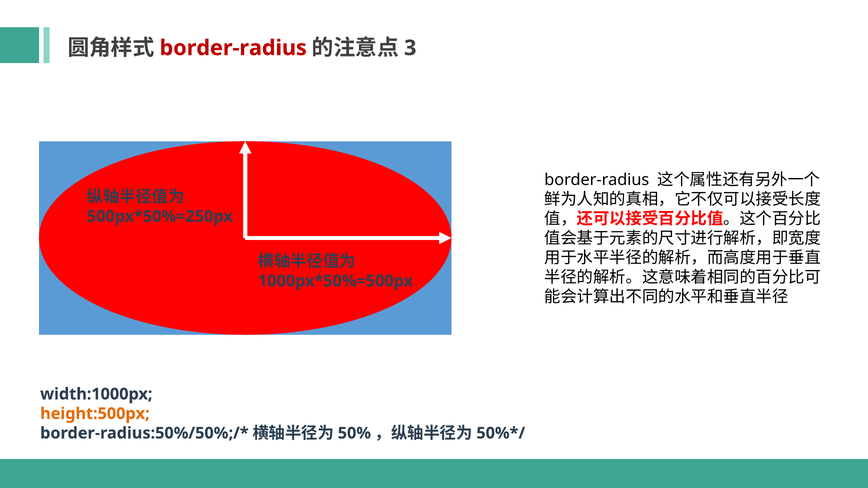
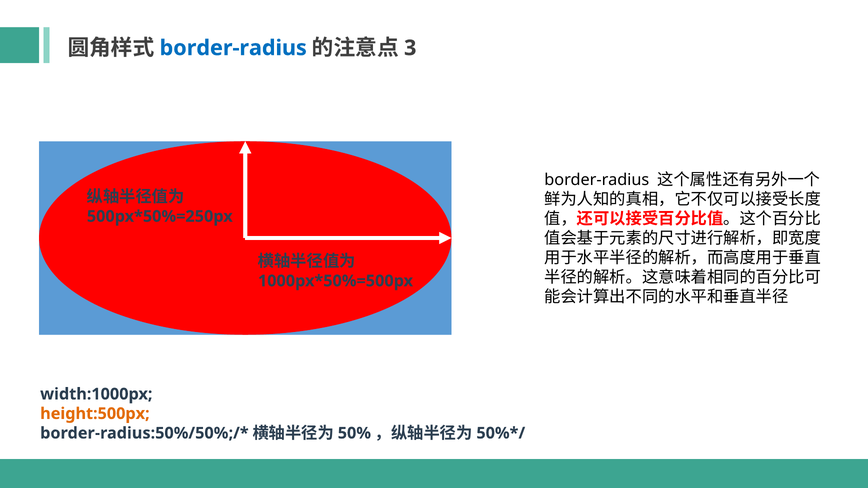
border-radius at (233, 48) colour: red -> blue
